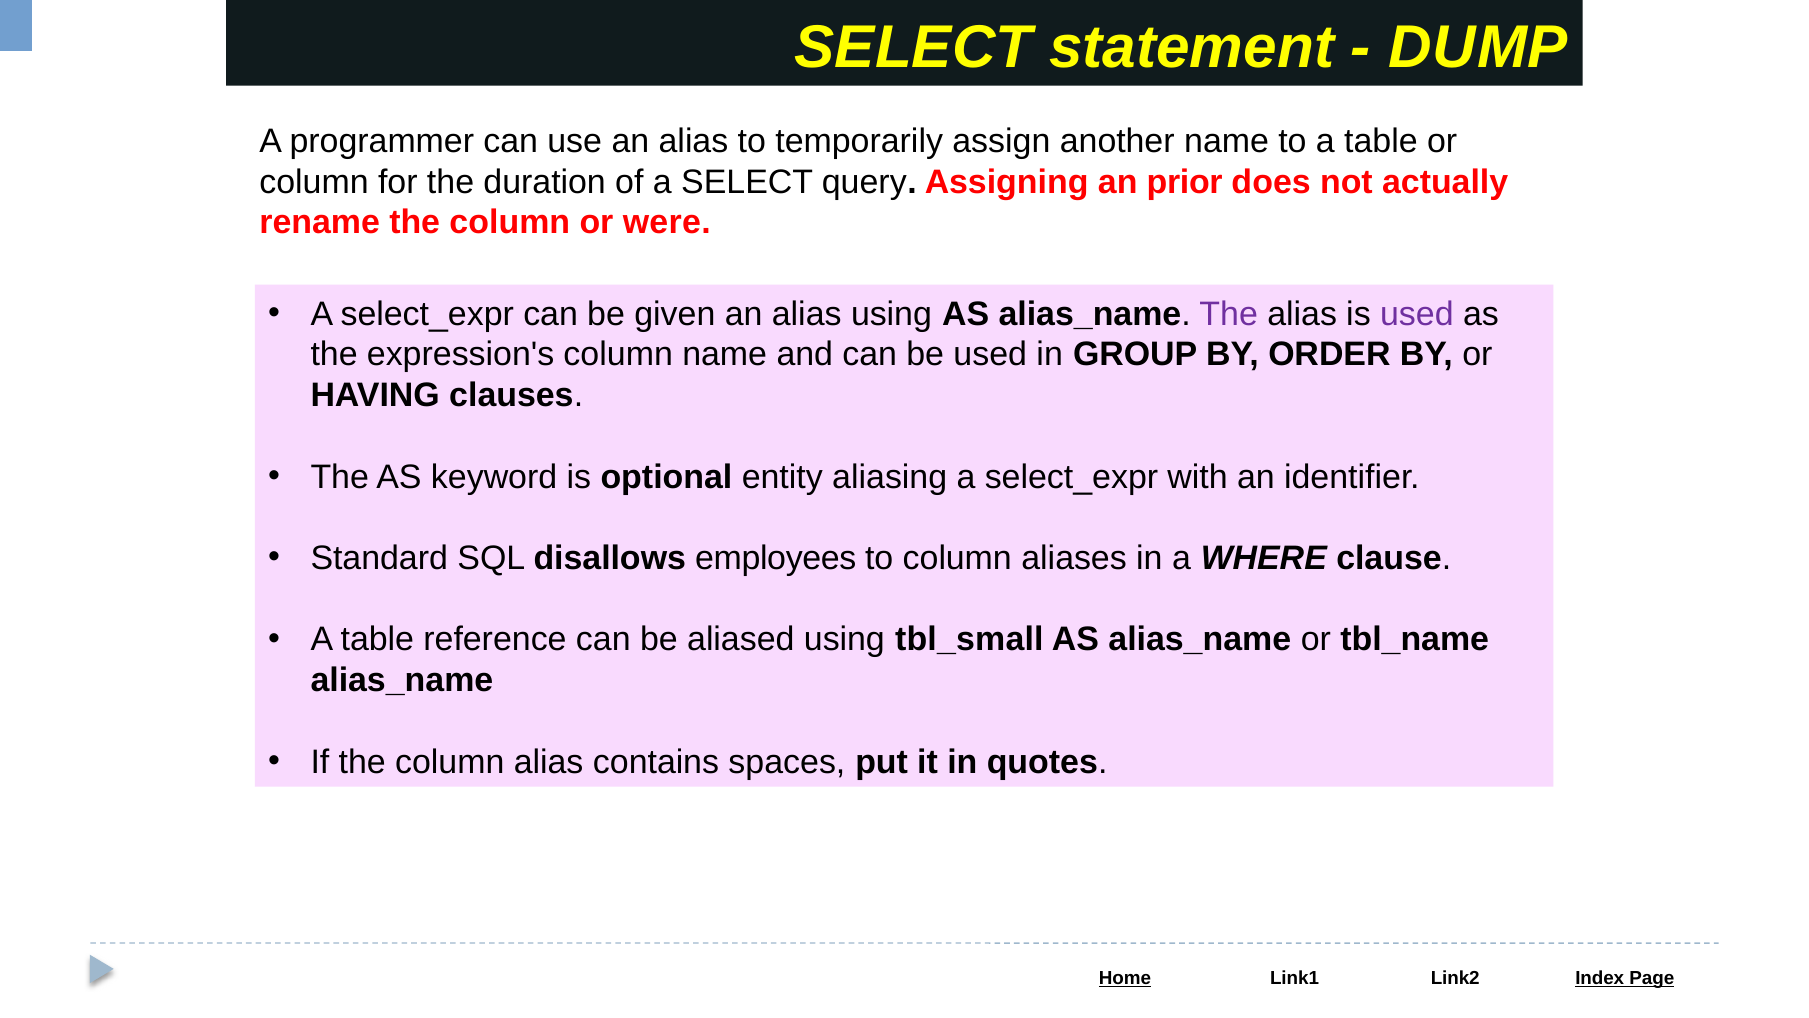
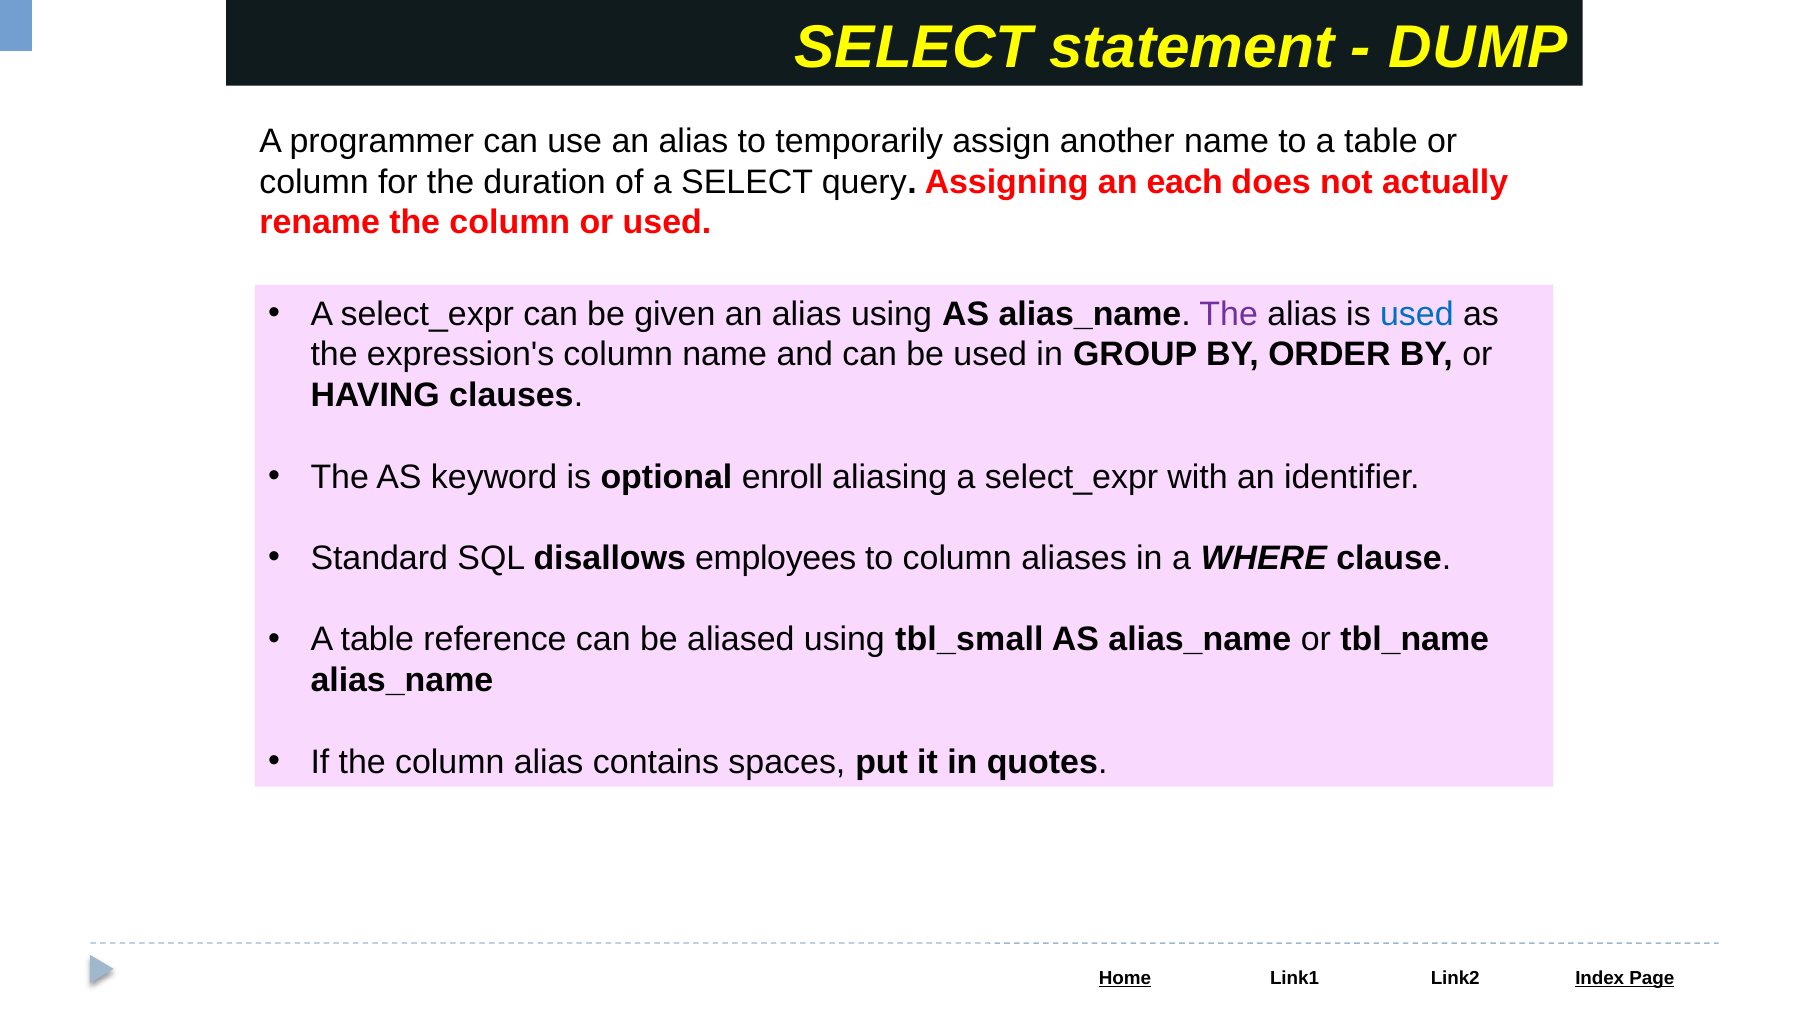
prior: prior -> each
or were: were -> used
used at (1417, 314) colour: purple -> blue
entity: entity -> enroll
